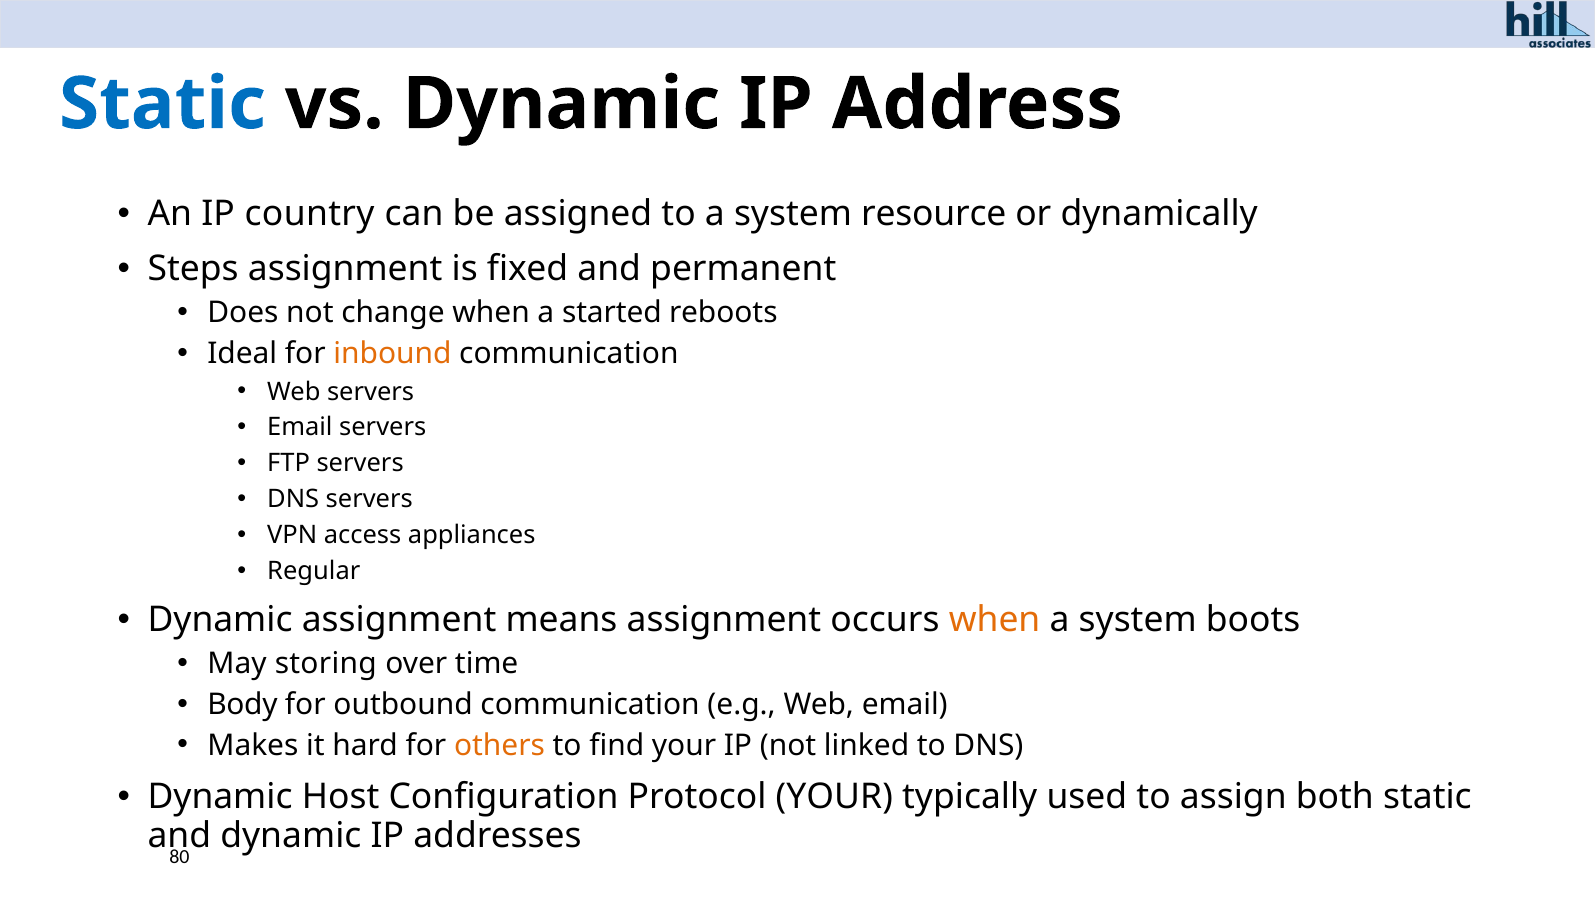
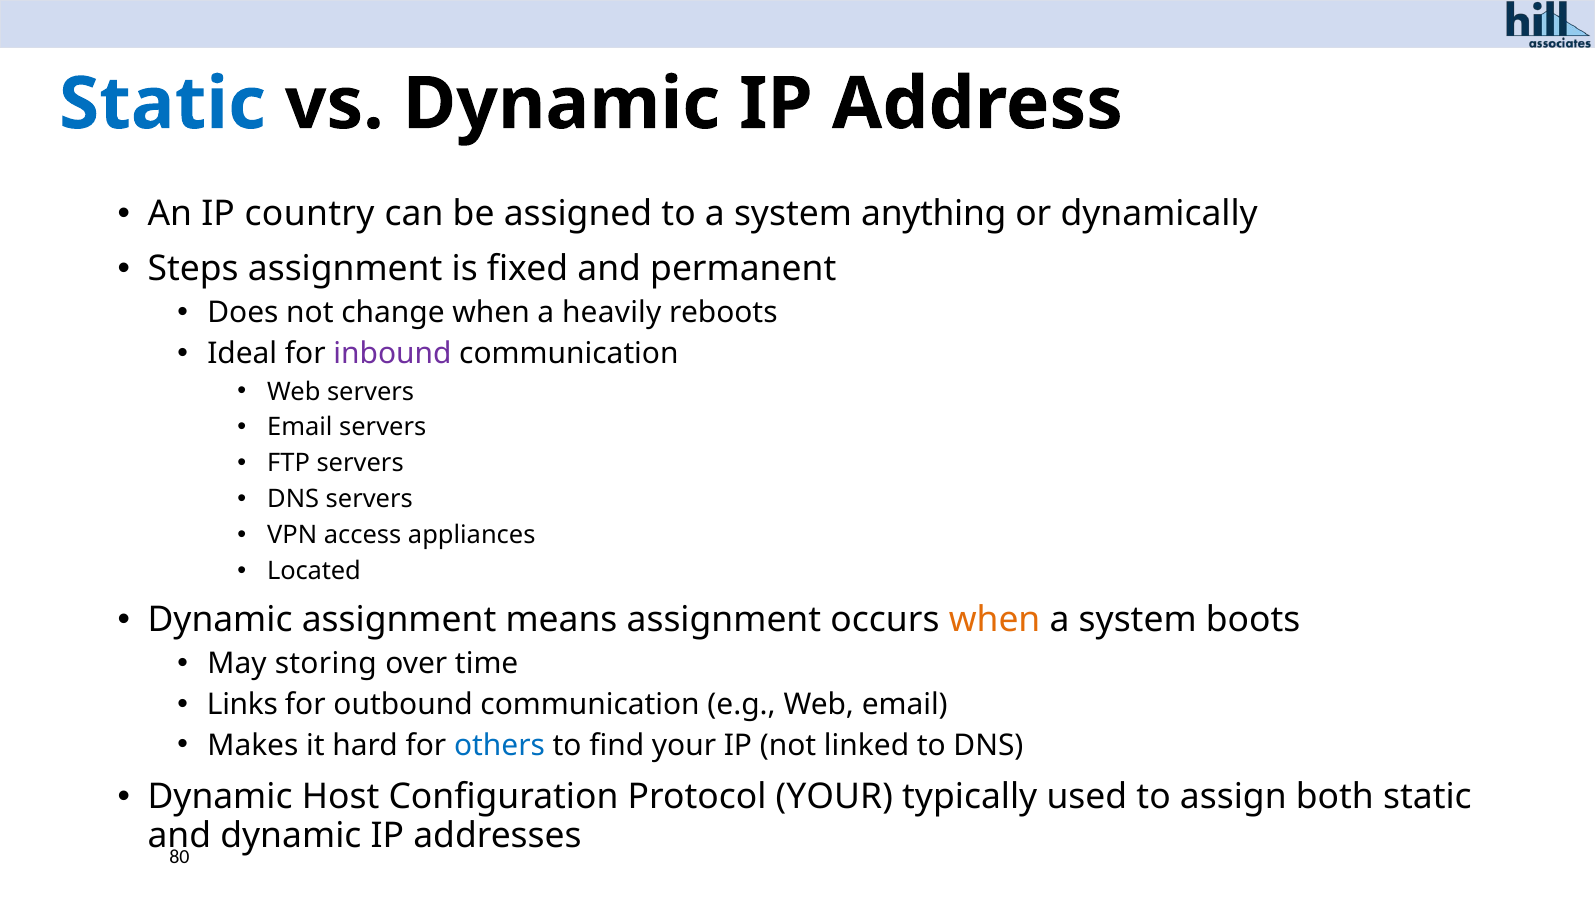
resource: resource -> anything
started: started -> heavily
inbound colour: orange -> purple
Regular: Regular -> Located
Body: Body -> Links
others colour: orange -> blue
